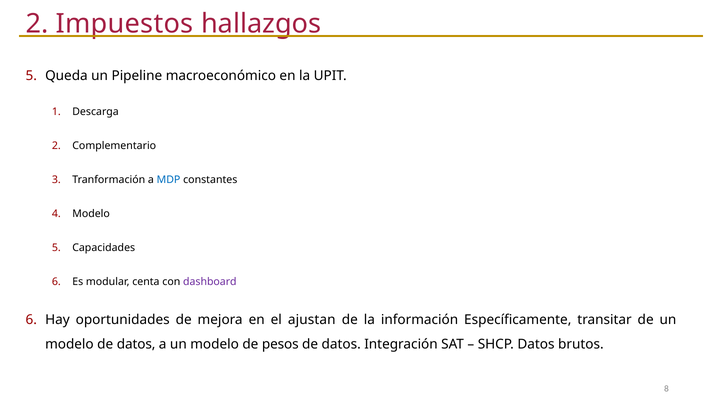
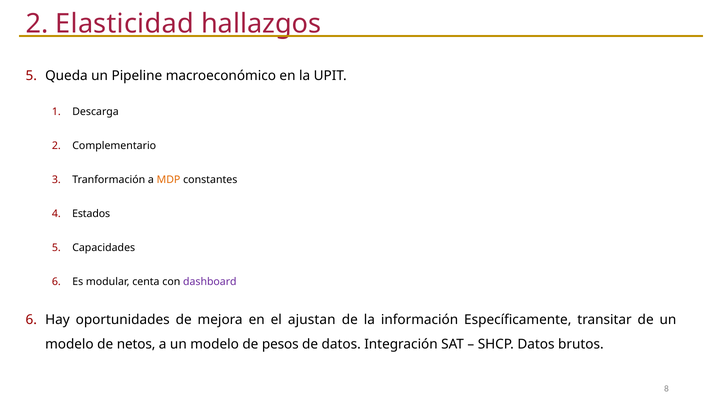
Impuestos: Impuestos -> Elasticidad
MDP colour: blue -> orange
Modelo at (91, 214): Modelo -> Estados
modelo de datos: datos -> netos
